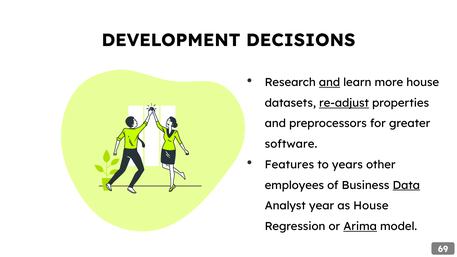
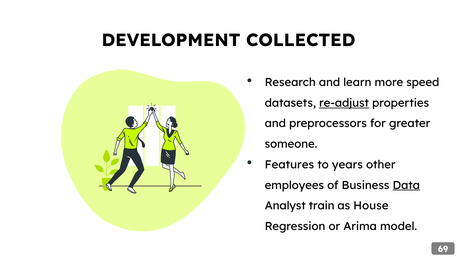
DECISIONS: DECISIONS -> COLLECTED
and at (330, 82) underline: present -> none
more house: house -> speed
software: software -> someone
year: year -> train
Arima underline: present -> none
